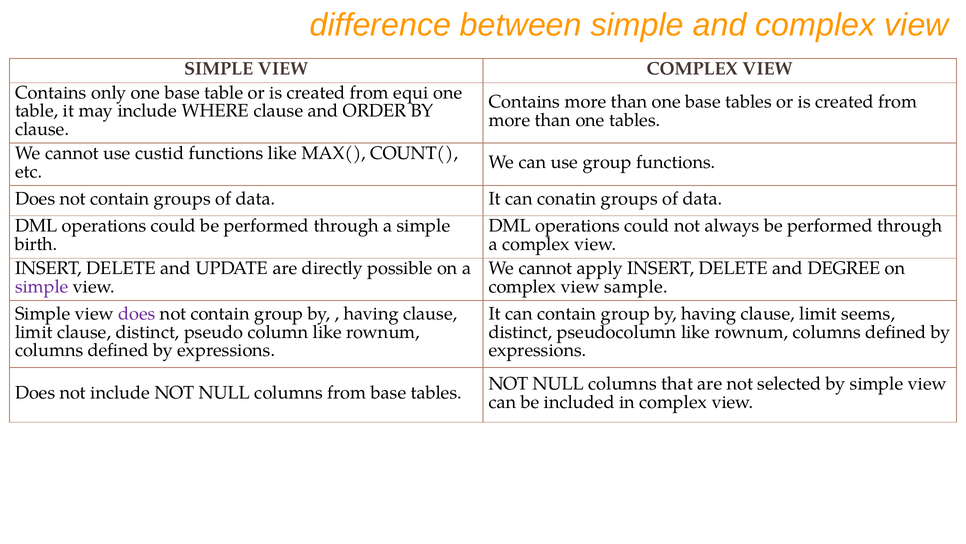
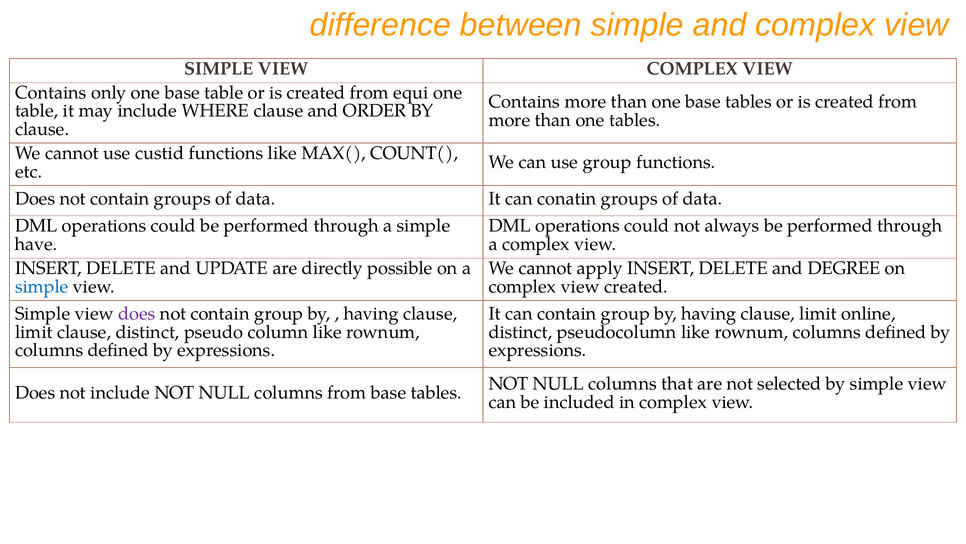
birth: birth -> have
simple at (42, 286) colour: purple -> blue
view sample: sample -> created
seems: seems -> online
